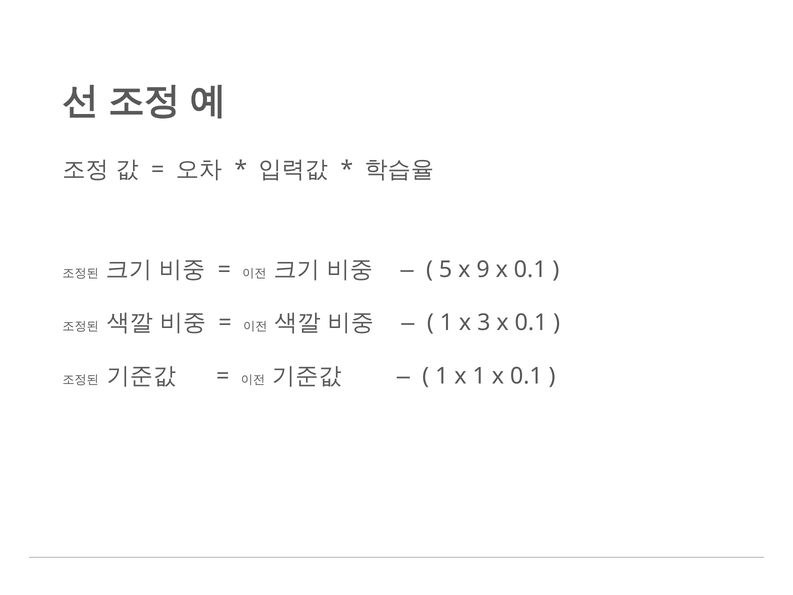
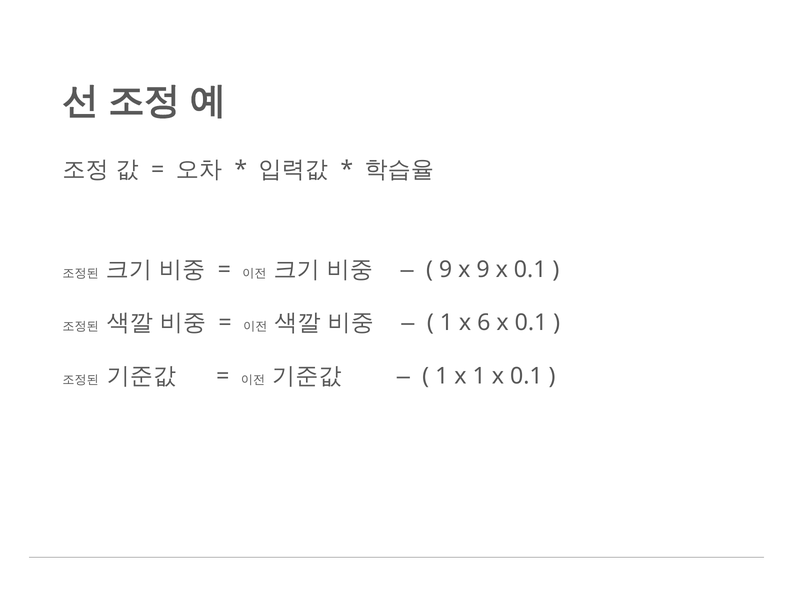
5 at (446, 270): 5 -> 9
3: 3 -> 6
